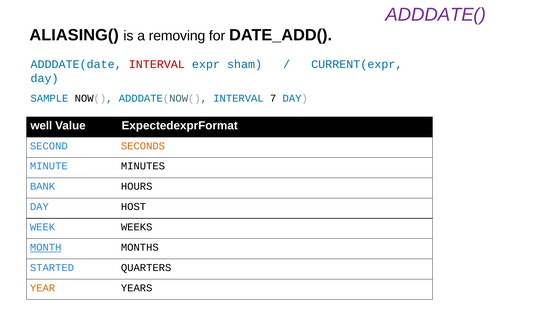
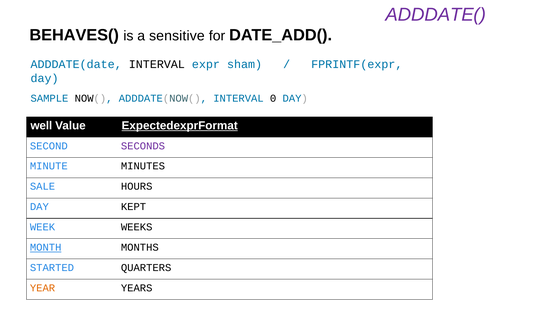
ALIASING(: ALIASING( -> BEHAVES(
removing: removing -> sensitive
INTERVAL at (157, 64) colour: red -> black
CURRENT(expr: CURRENT(expr -> FPRINTF(expr
7: 7 -> 0
ExpectedexprFormat underline: none -> present
SECONDS colour: orange -> purple
BANK: BANK -> SALE
HOST: HOST -> KEPT
